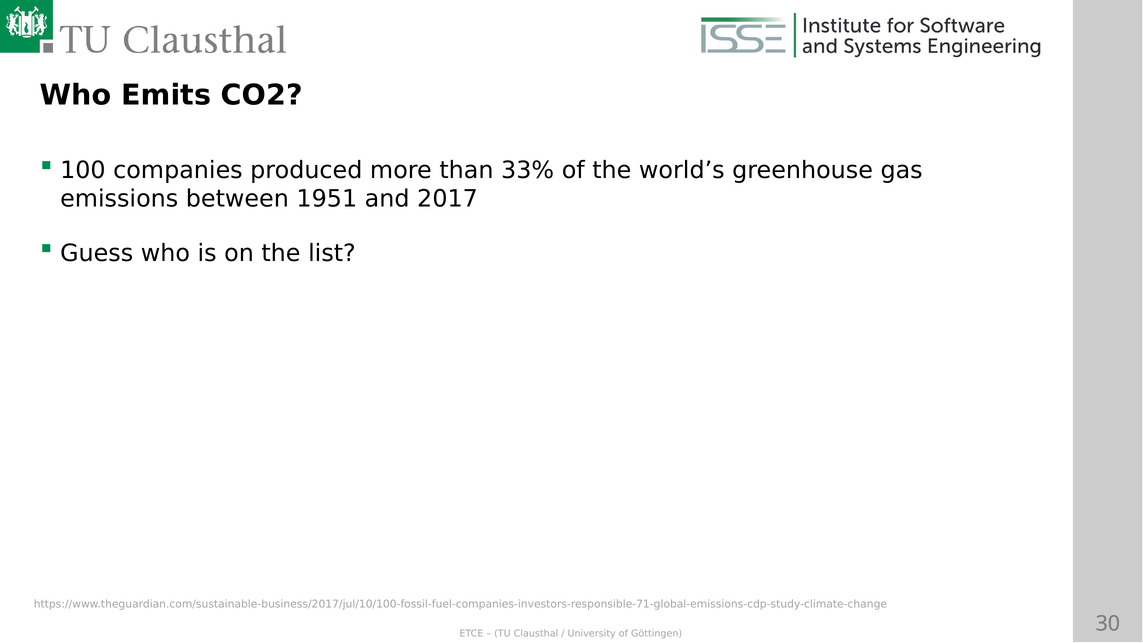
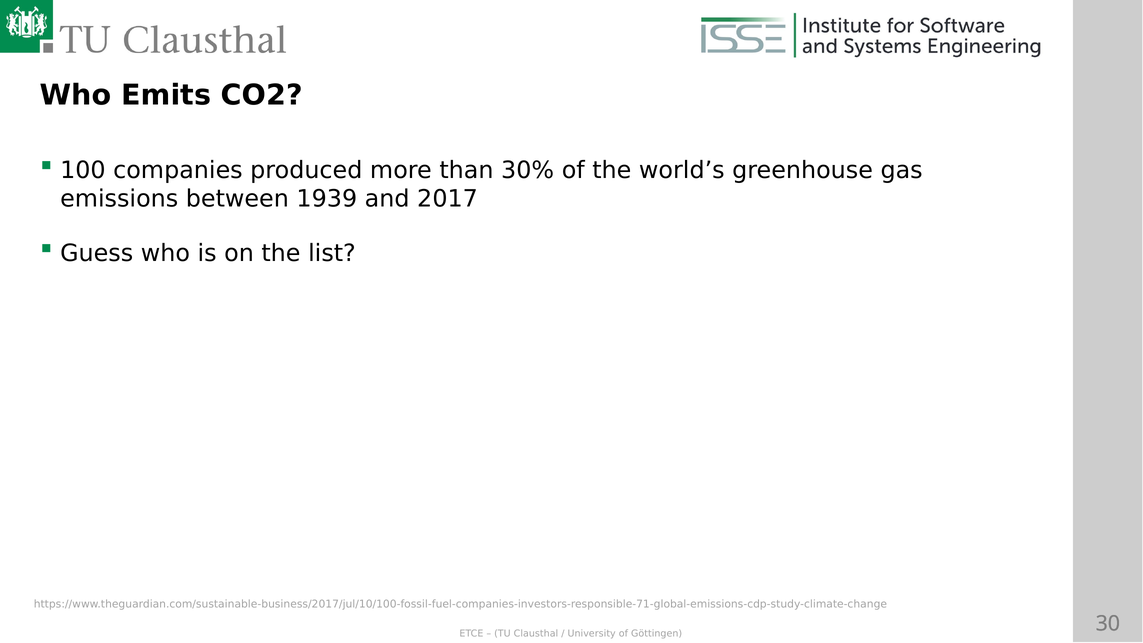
33%: 33% -> 30%
1951: 1951 -> 1939
